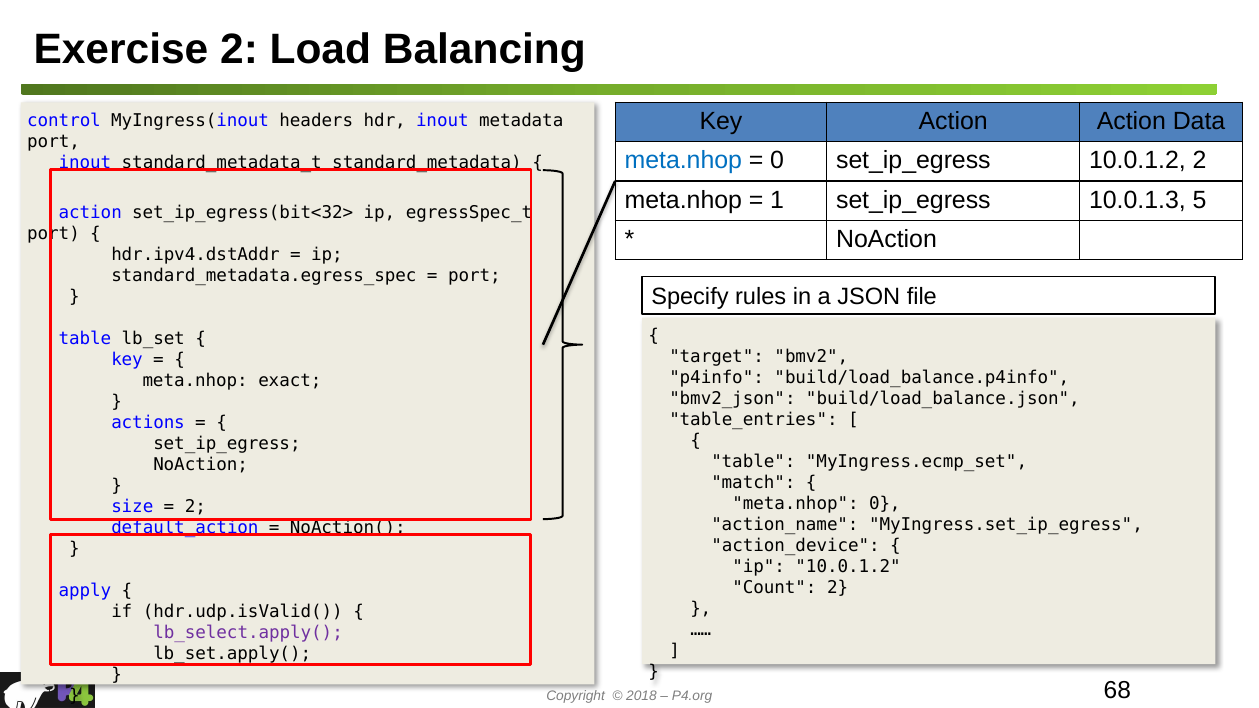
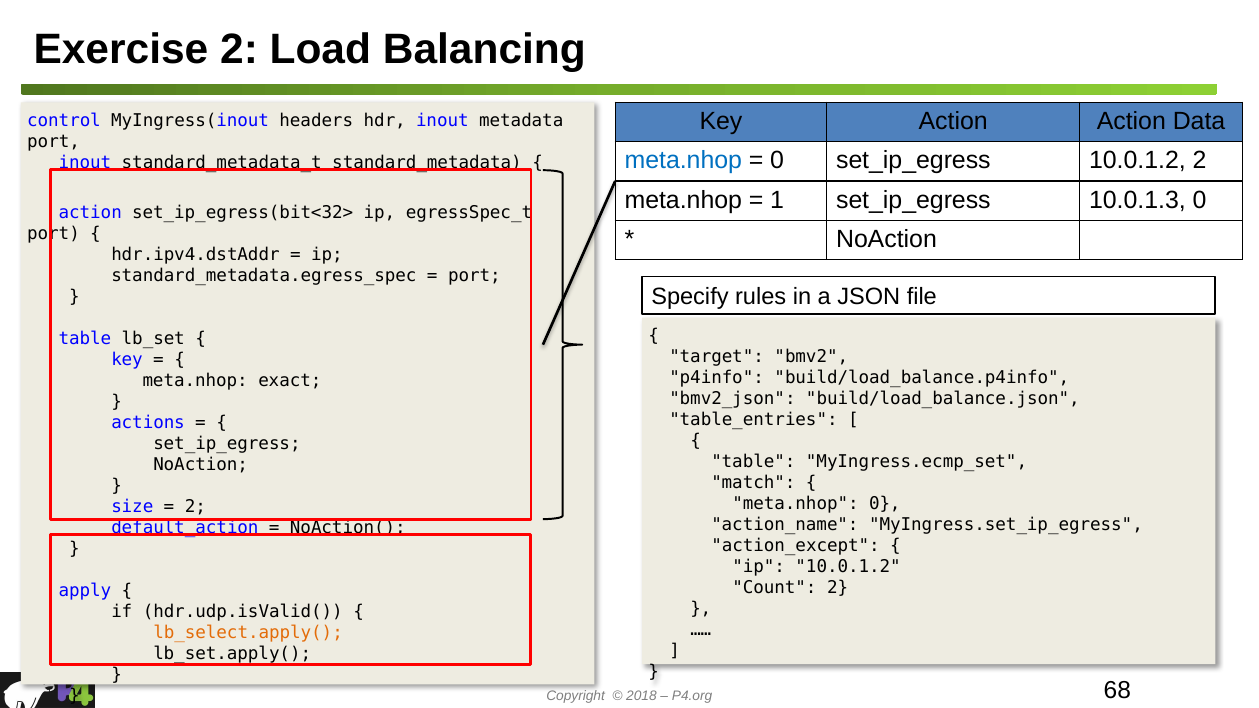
10.0.1.3 5: 5 -> 0
action_device: action_device -> action_except
lb_select.apply( colour: purple -> orange
